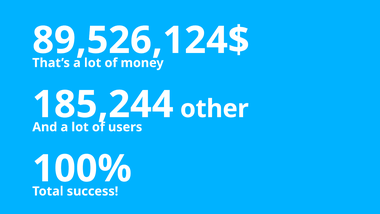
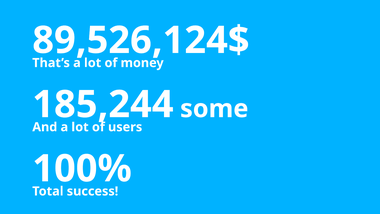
other: other -> some
